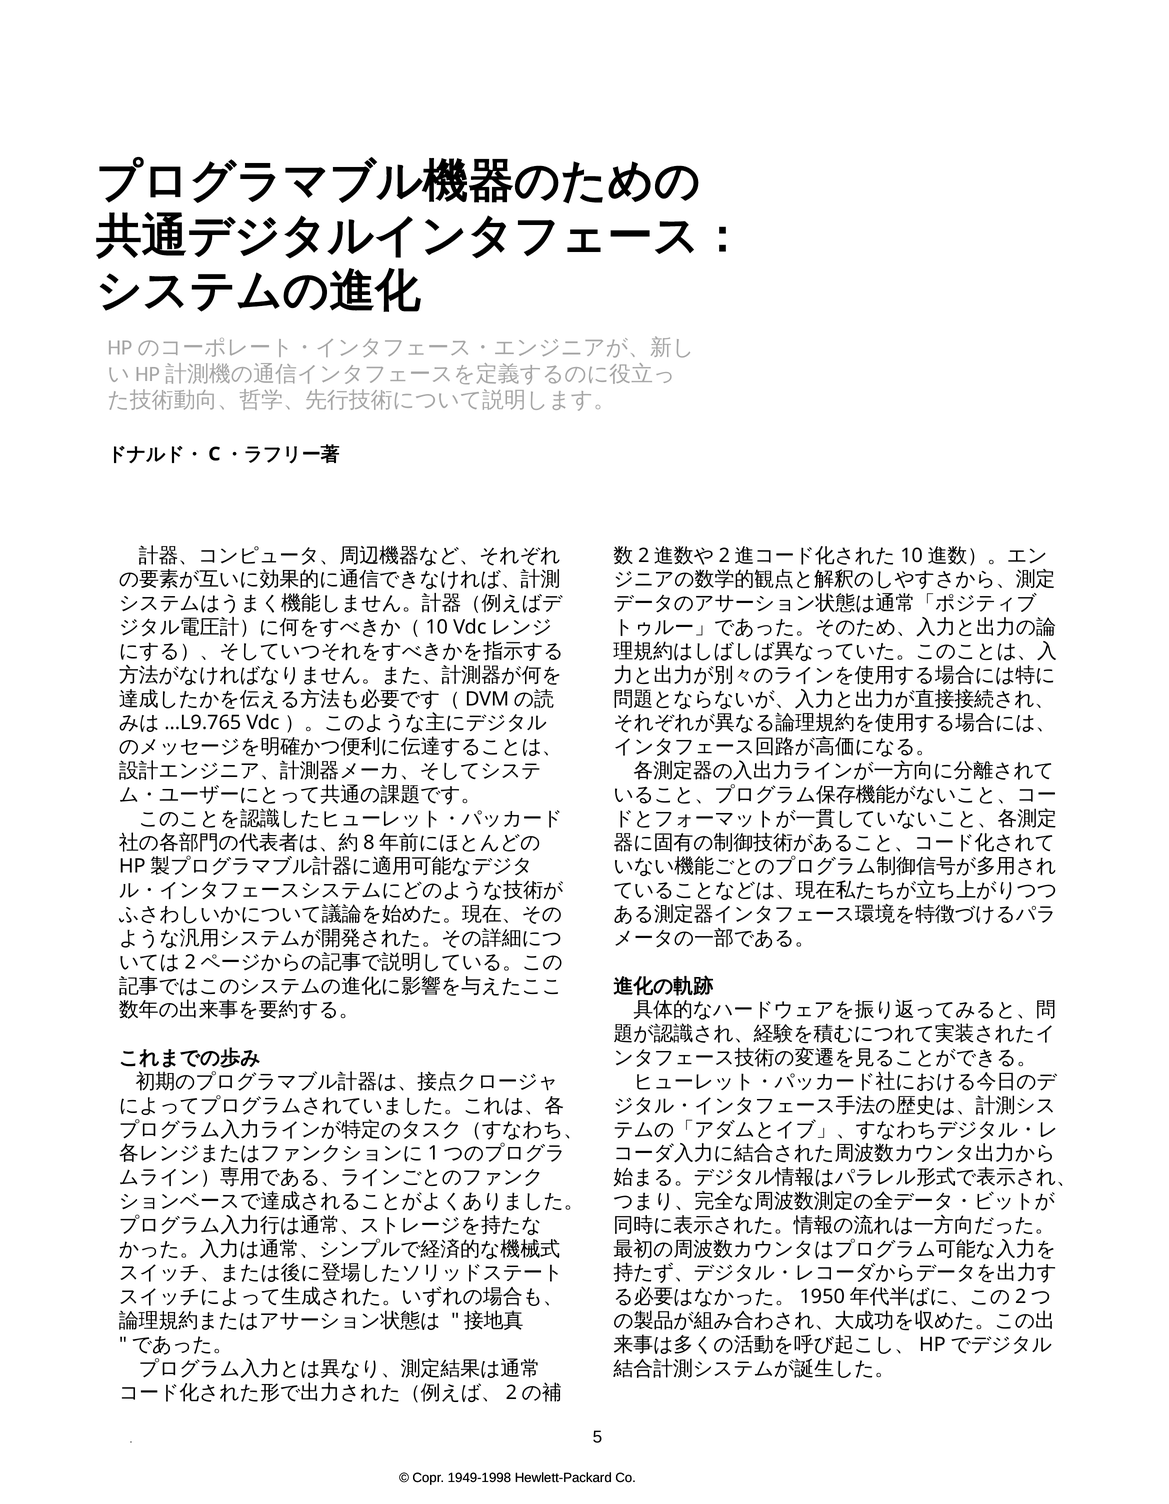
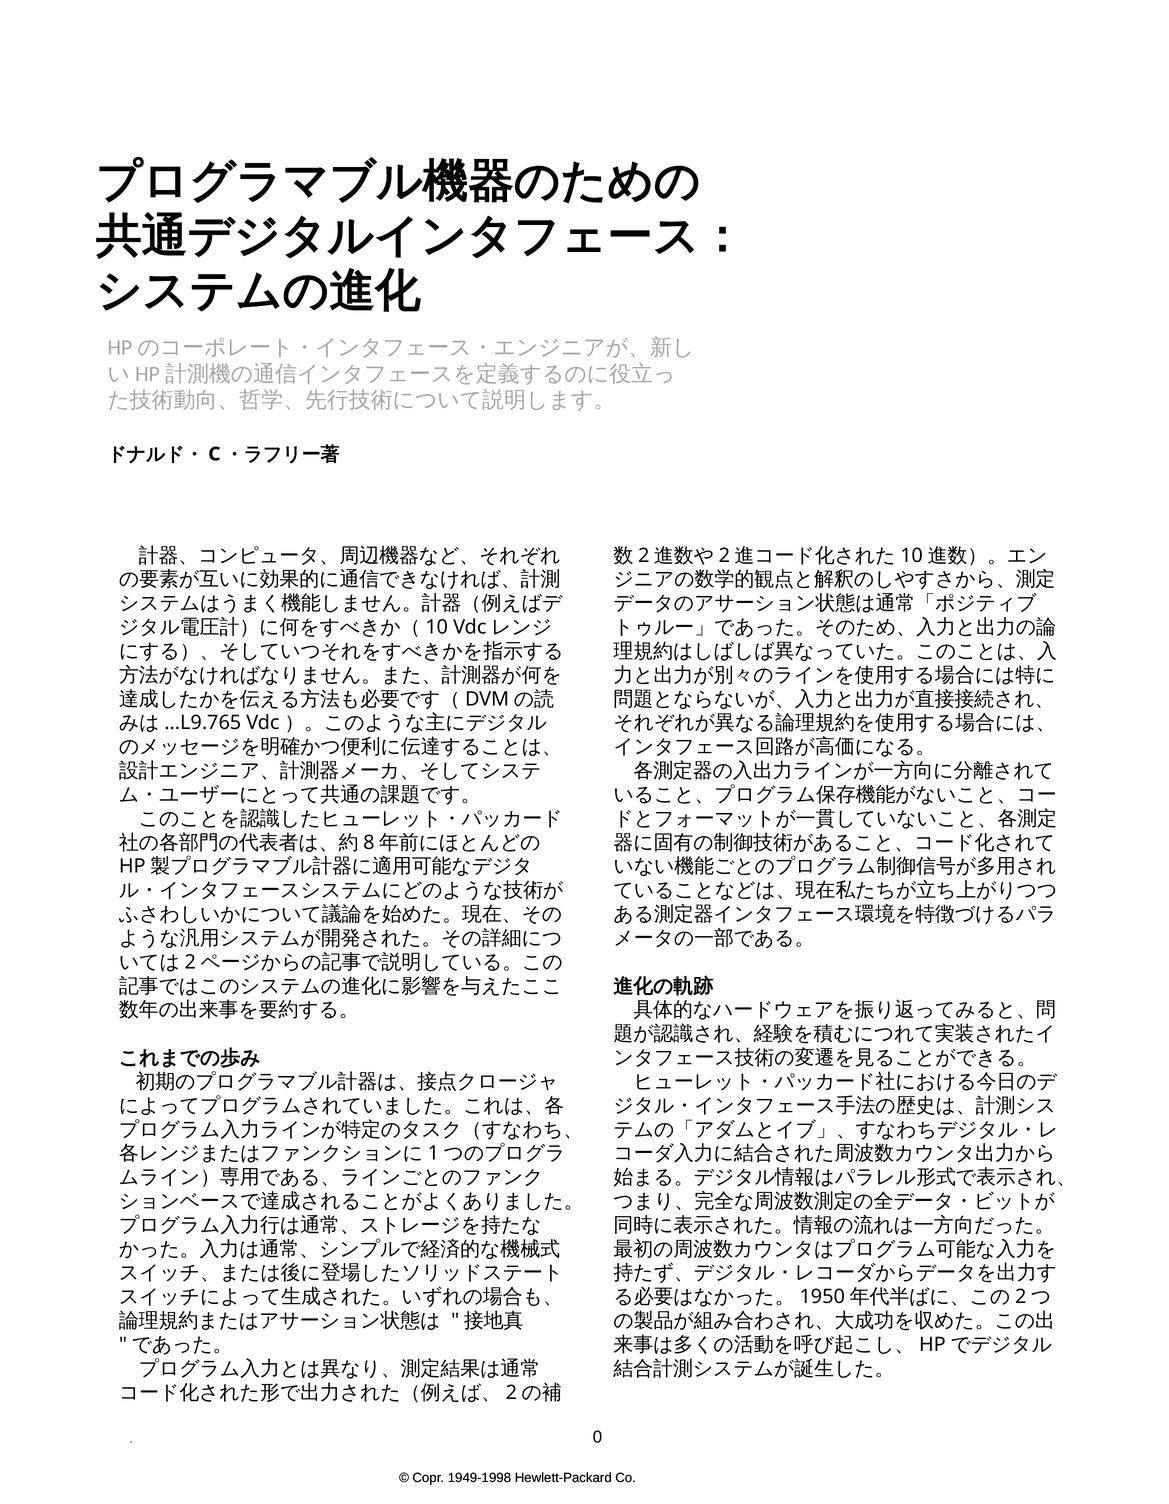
5: 5 -> 0
